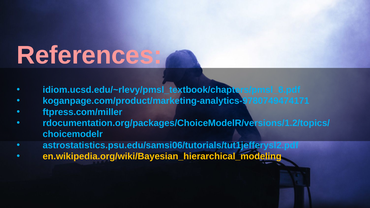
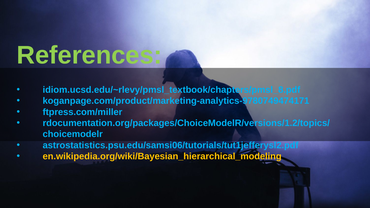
References colour: pink -> light green
